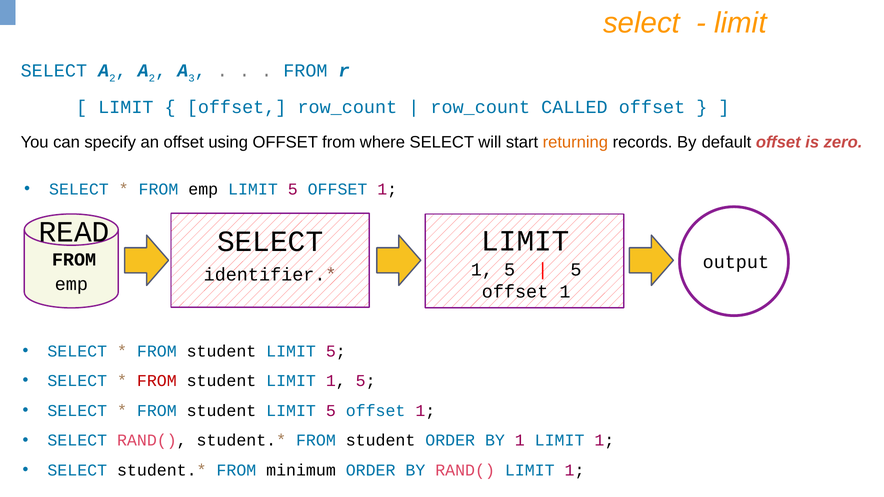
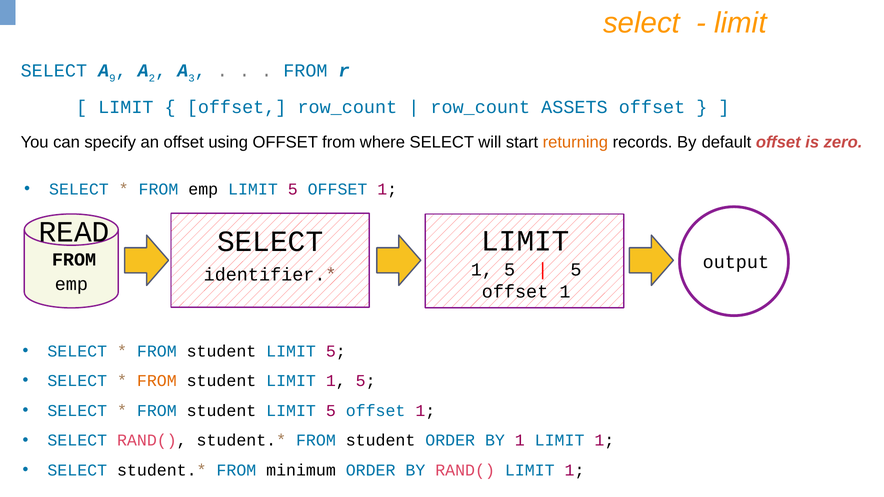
2 at (112, 78): 2 -> 9
CALLED: CALLED -> ASSETS
FROM at (157, 381) colour: red -> orange
